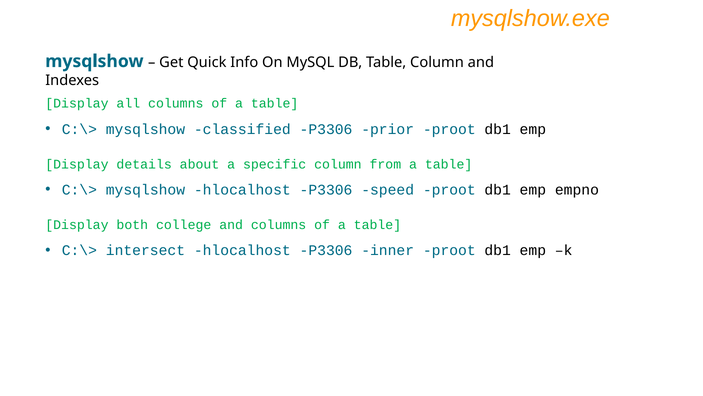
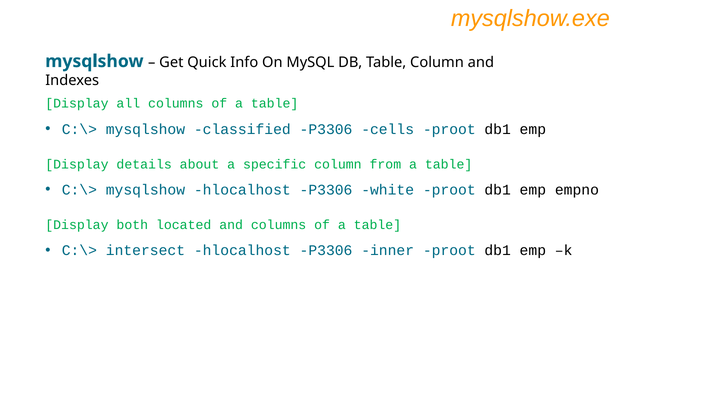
prior: prior -> cells
speed: speed -> white
college: college -> located
